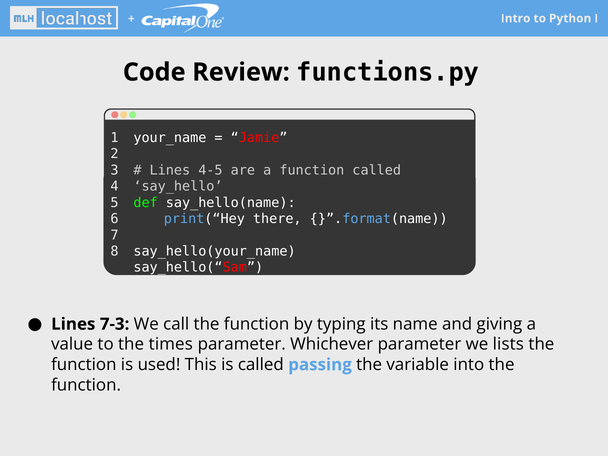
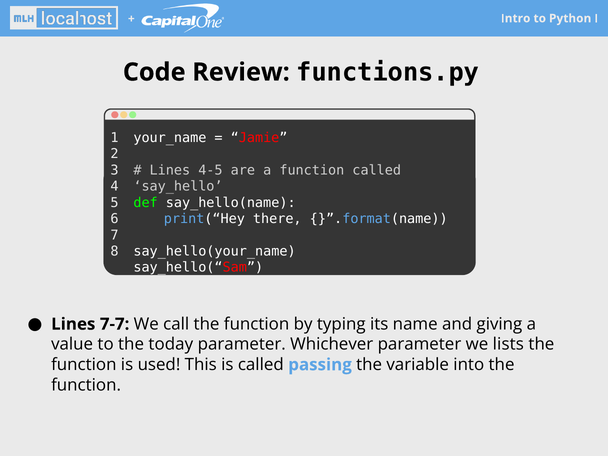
7-3: 7-3 -> 7-7
times: times -> today
